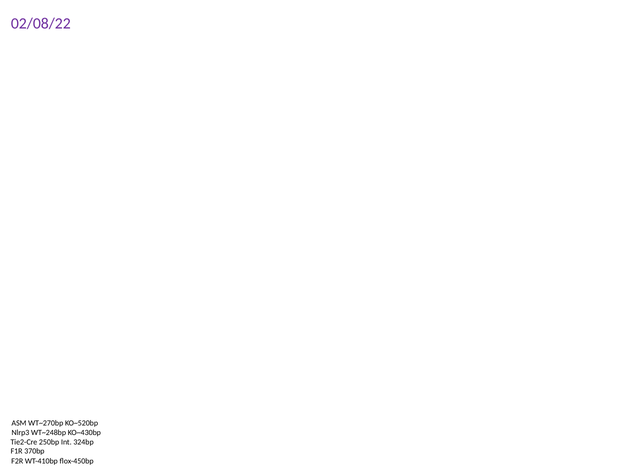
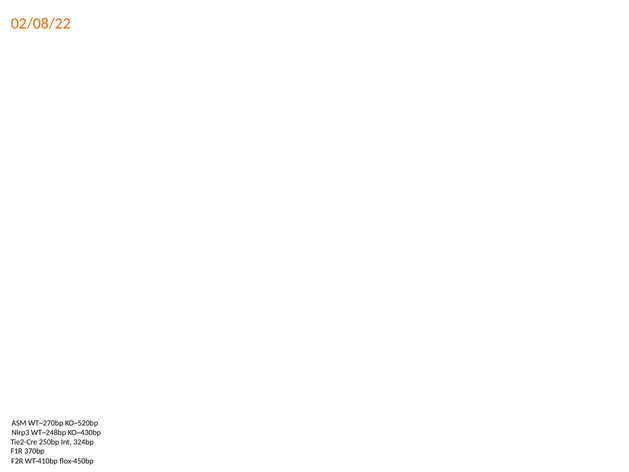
02/08/22 colour: purple -> orange
